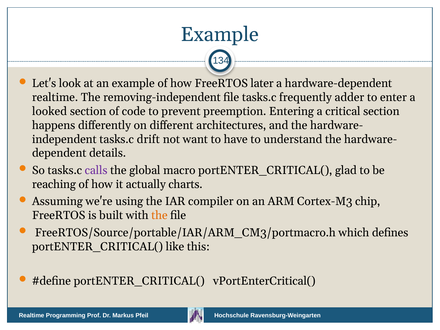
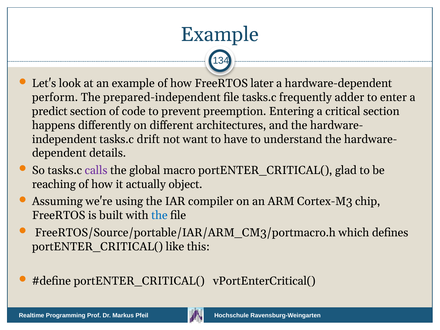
realtime at (55, 97): realtime -> perform
removing-independent: removing-independent -> prepared-independent
looked: looked -> predict
charts: charts -> object
the at (159, 215) colour: orange -> blue
